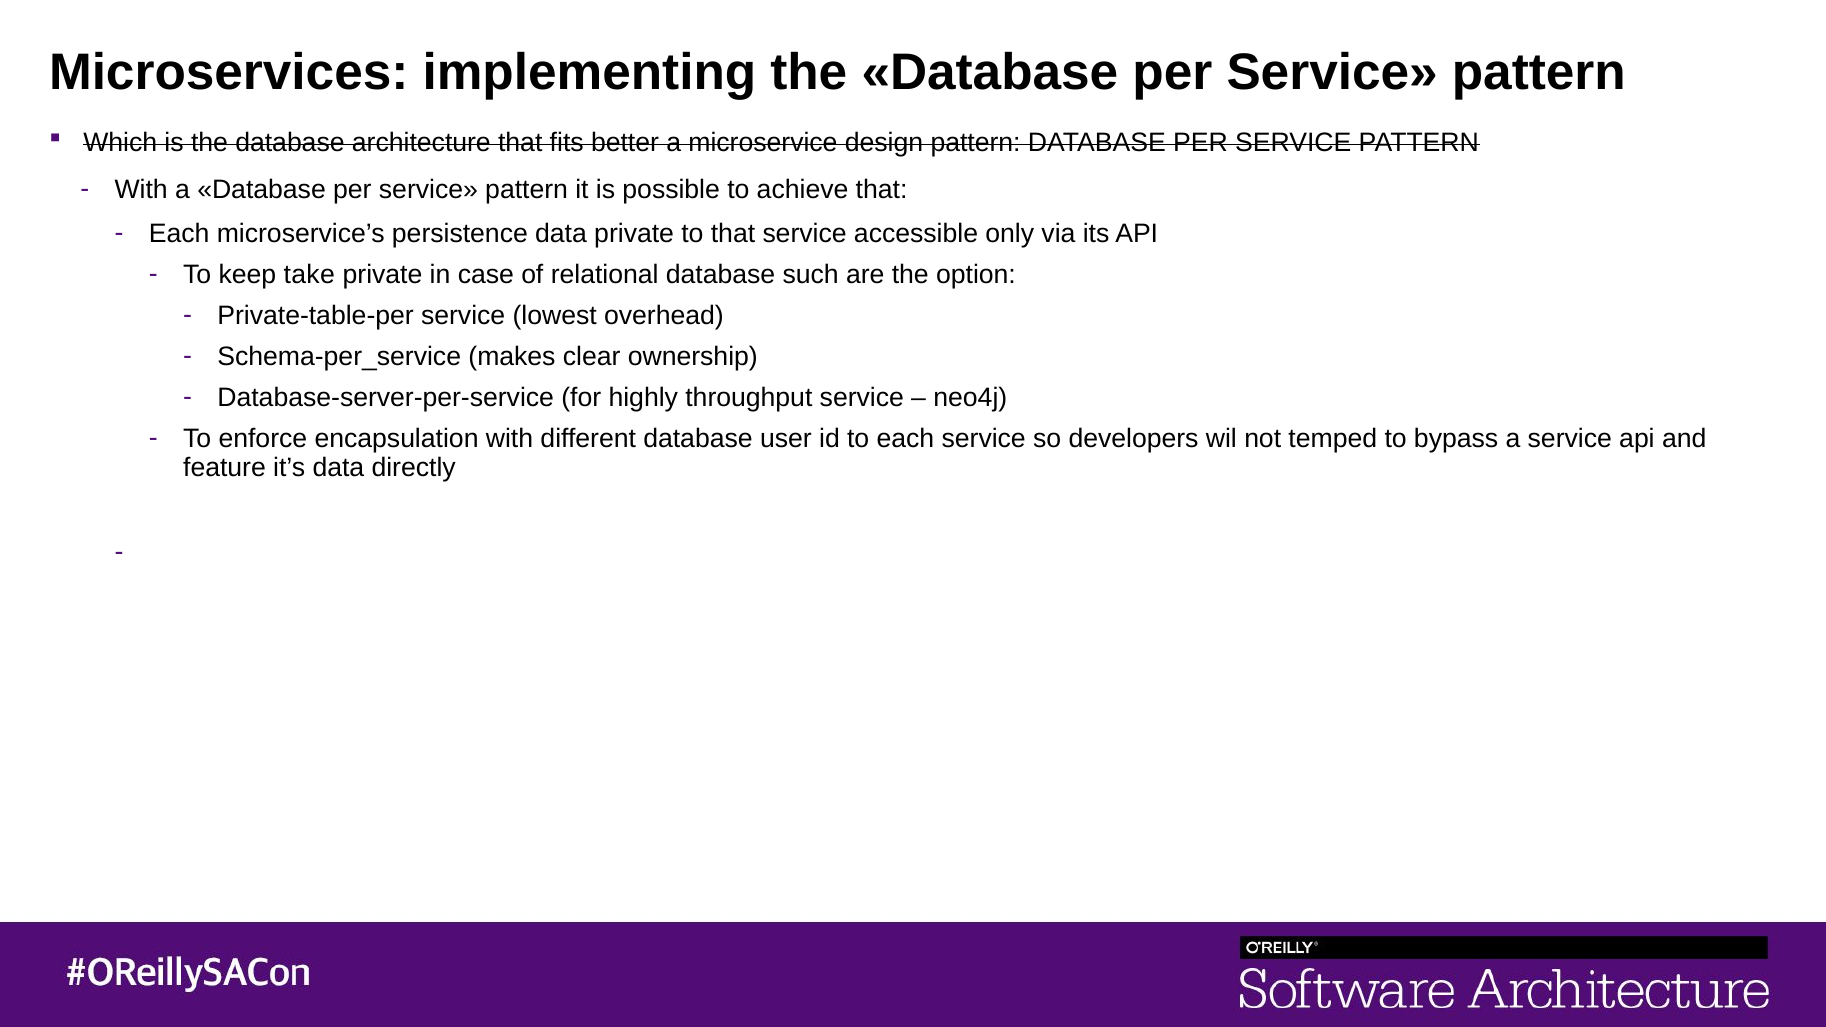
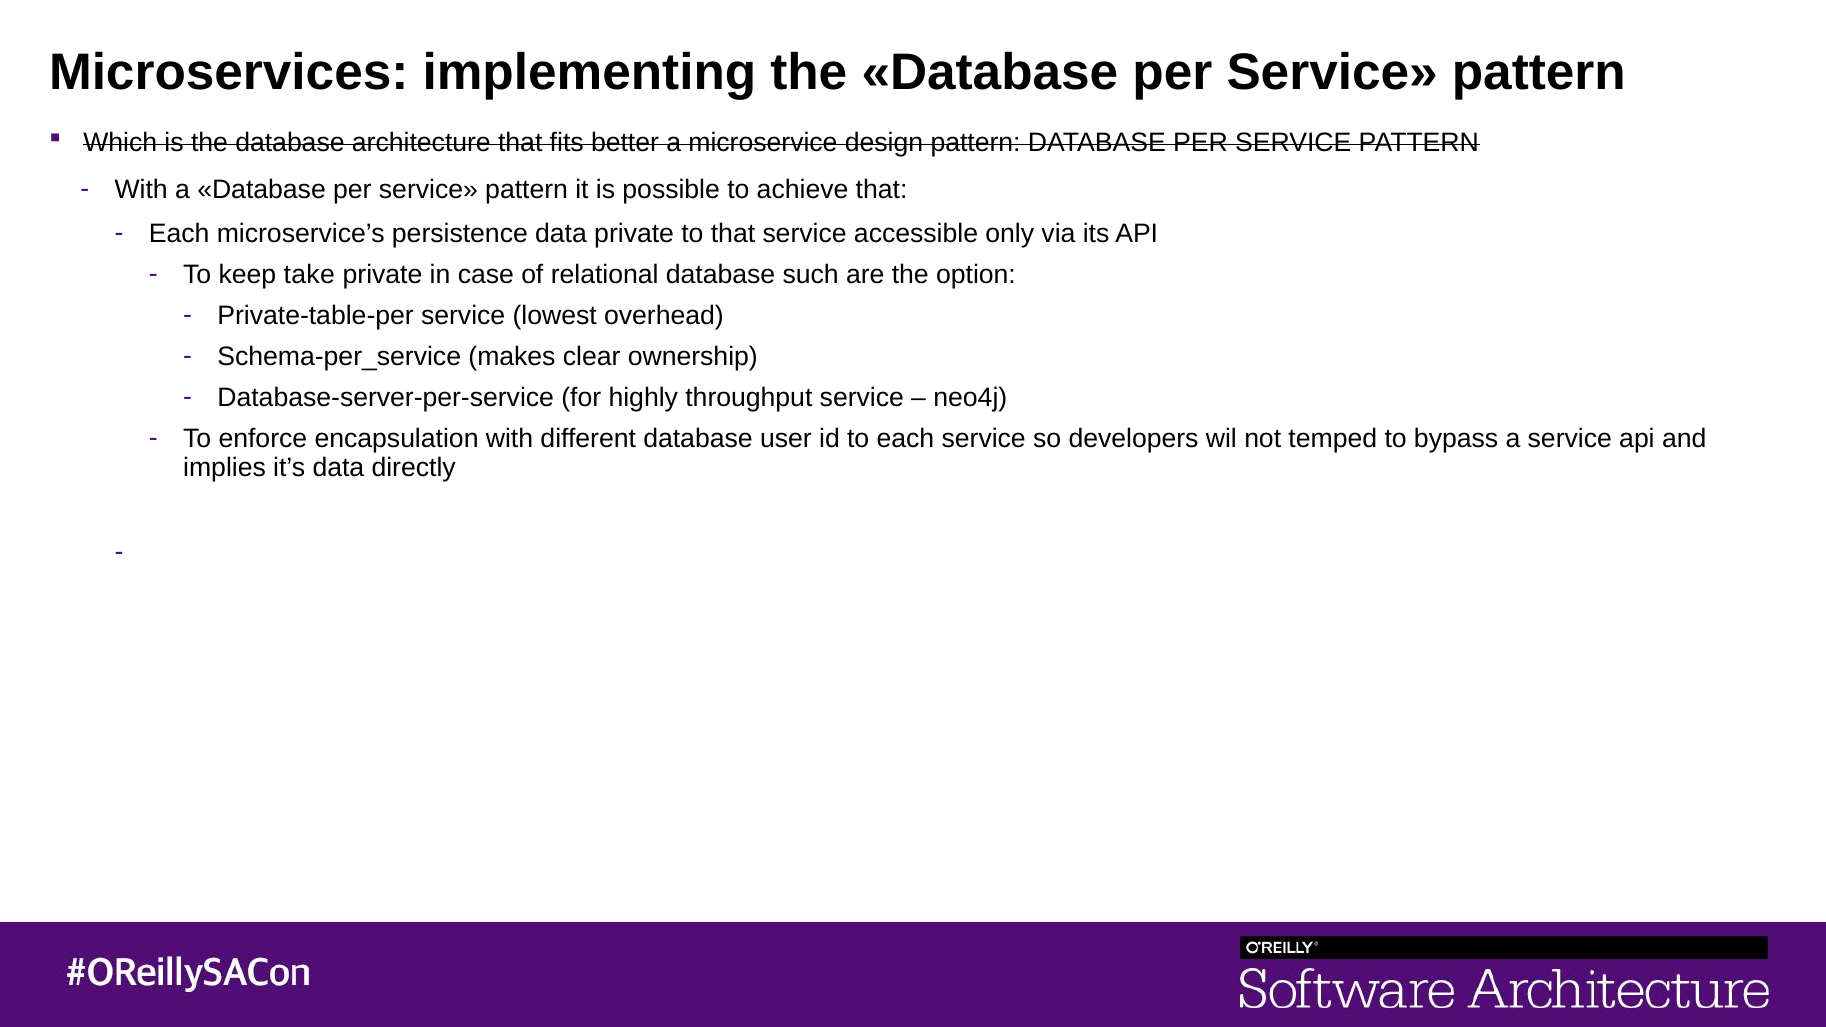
feature: feature -> implies
